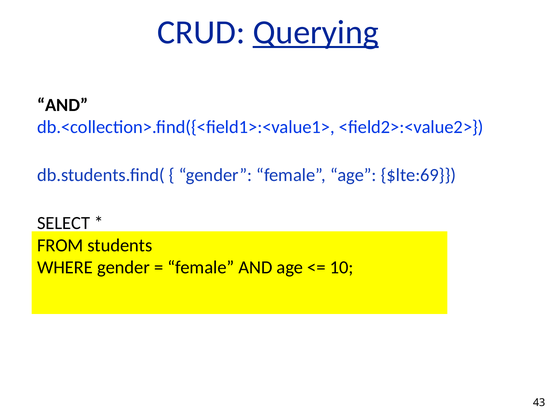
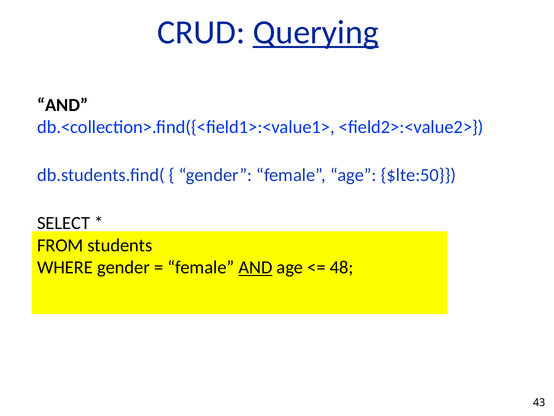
$lte:69: $lte:69 -> $lte:50
AND at (255, 267) underline: none -> present
10: 10 -> 48
